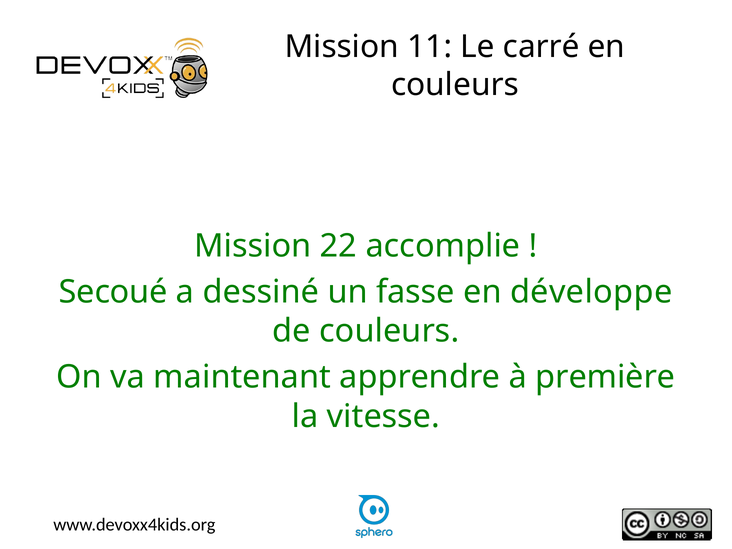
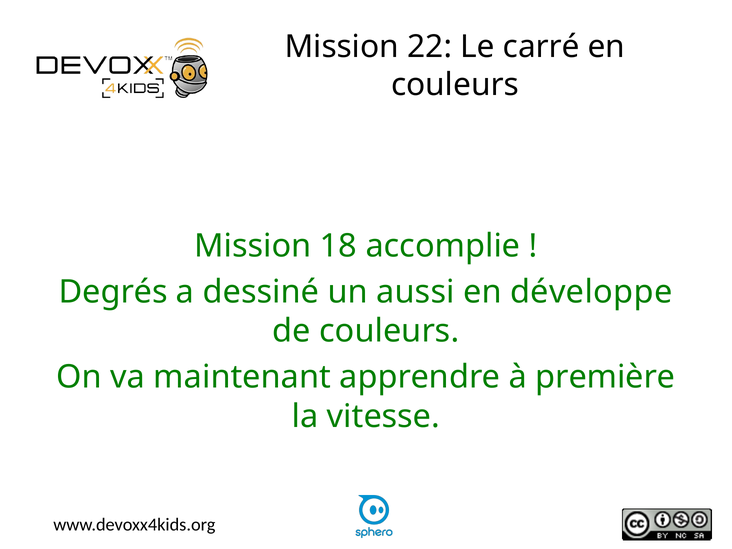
11: 11 -> 22
22: 22 -> 18
Secoué: Secoué -> Degrés
fasse: fasse -> aussi
